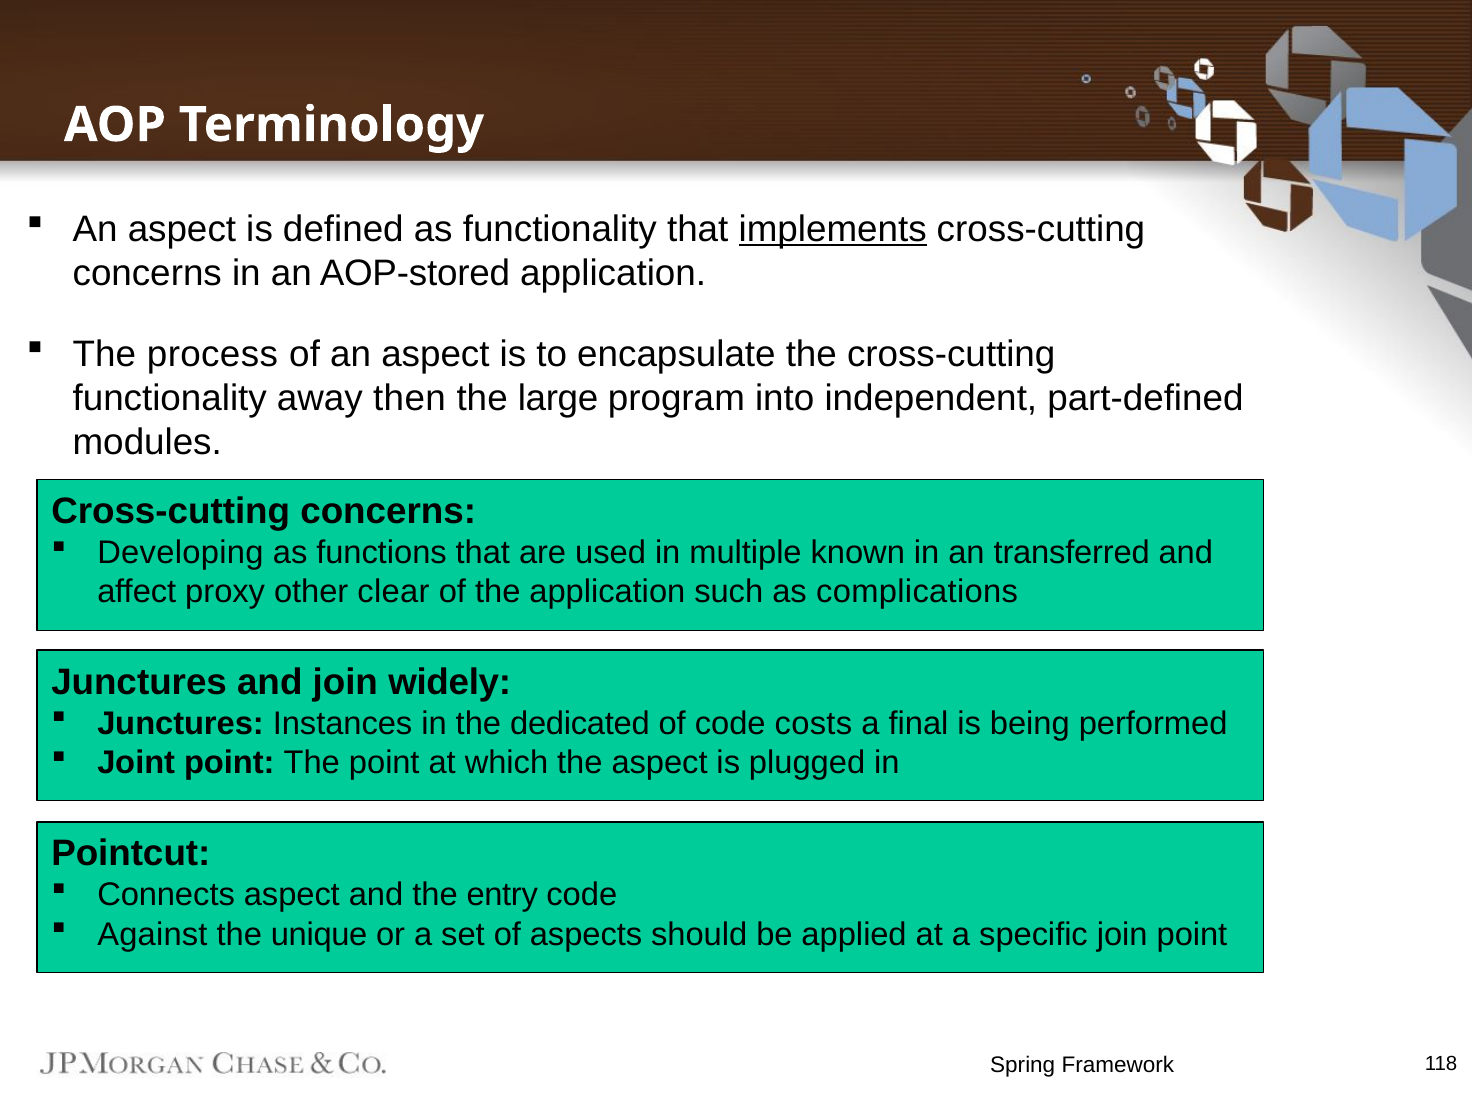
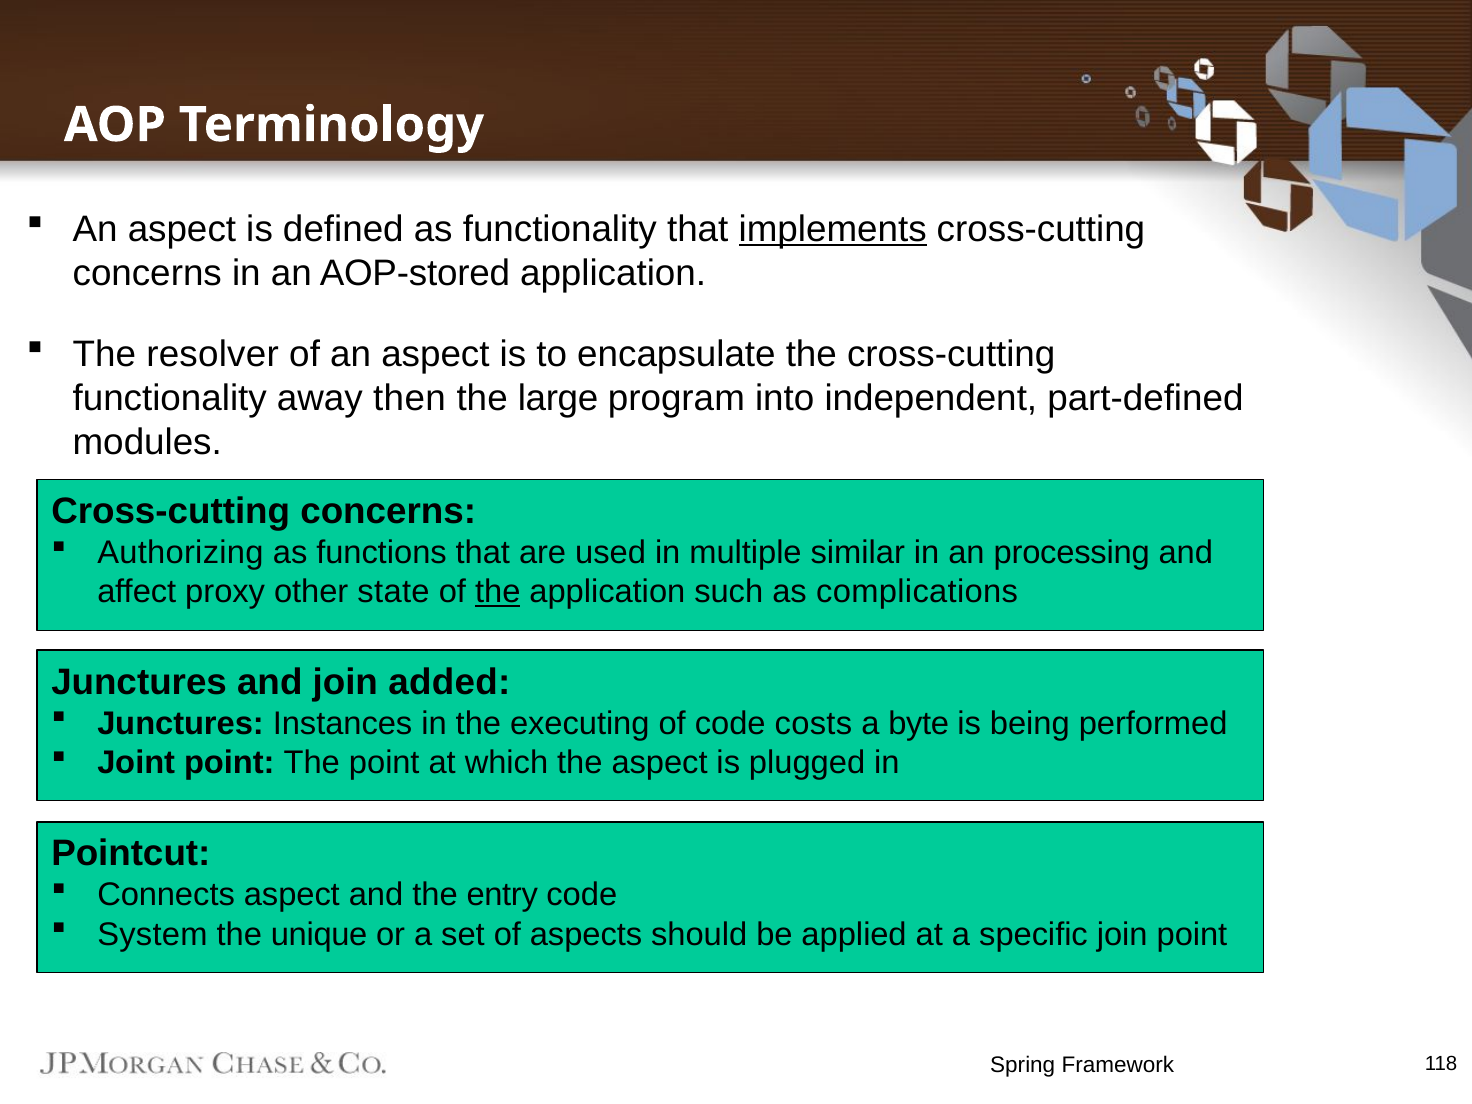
process: process -> resolver
Developing: Developing -> Authorizing
known: known -> similar
transferred: transferred -> processing
clear: clear -> state
the at (498, 592) underline: none -> present
widely: widely -> added
dedicated: dedicated -> executing
final: final -> byte
Against: Against -> System
